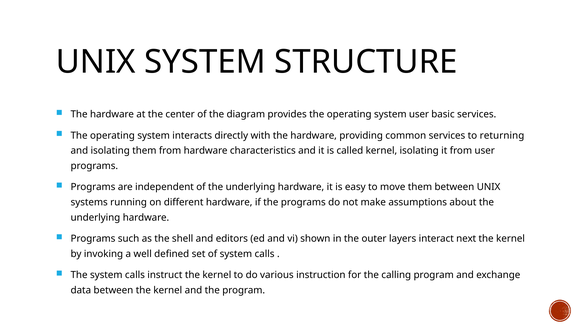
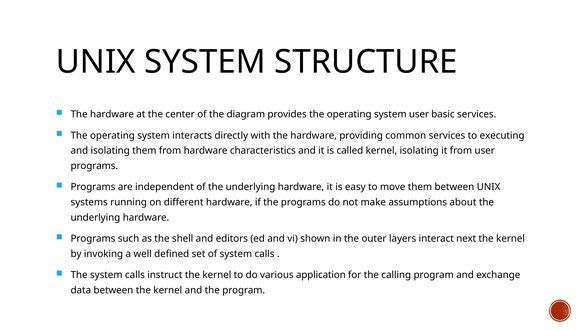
returning: returning -> executing
instruction: instruction -> application
